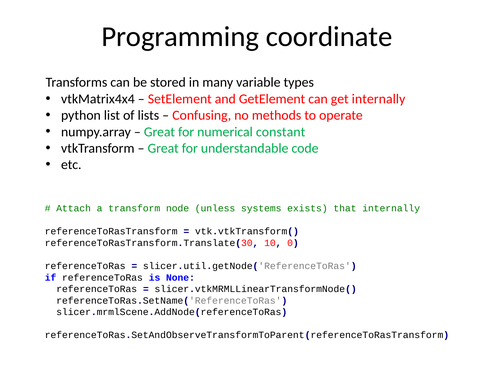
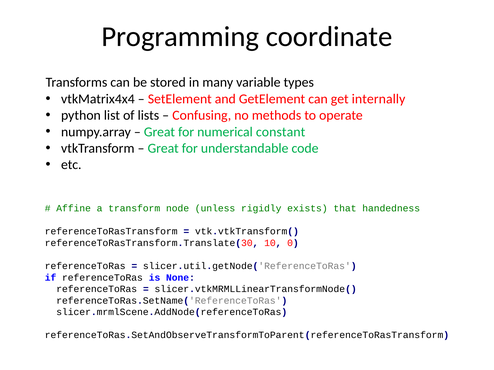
Attach: Attach -> Affine
systems: systems -> rigidly
that internally: internally -> handedness
